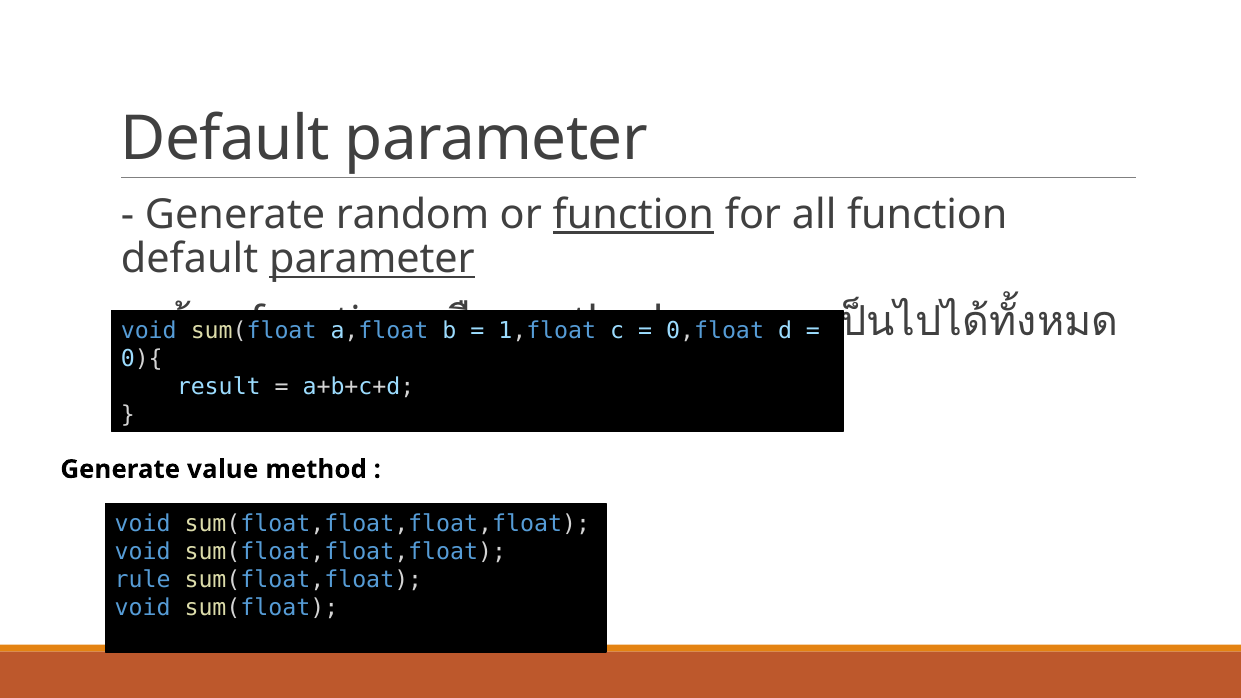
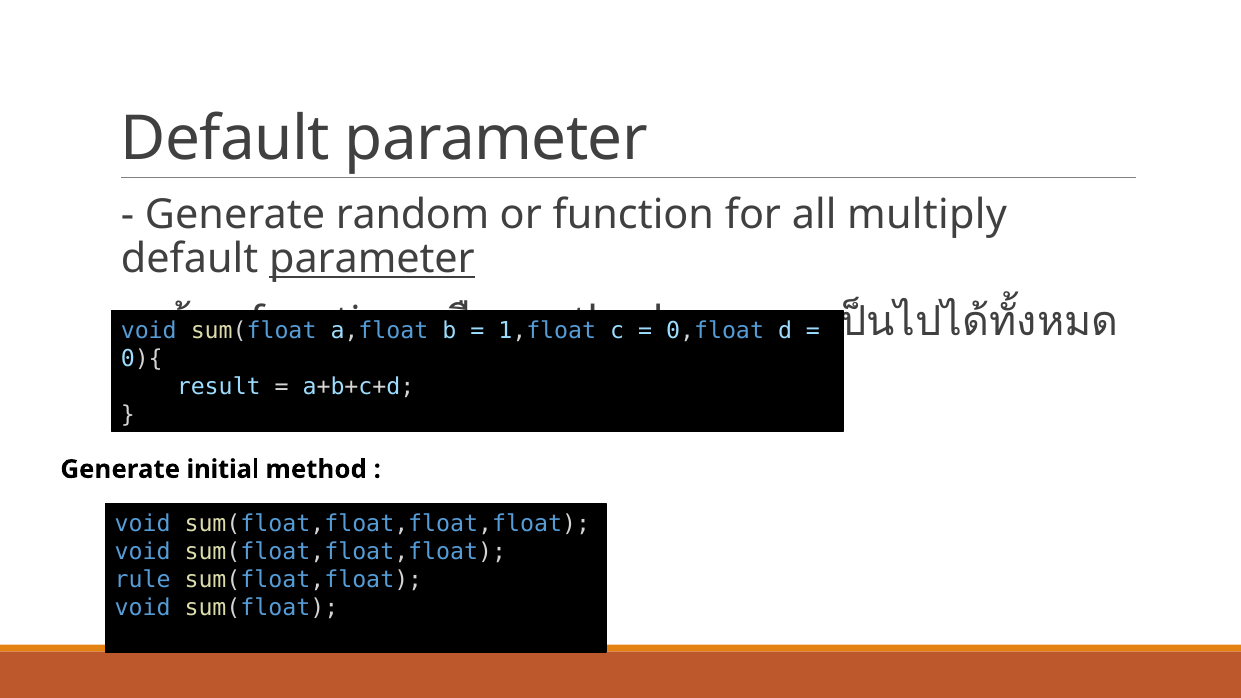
function at (633, 215) underline: present -> none
all function: function -> multiply
value: value -> initial
